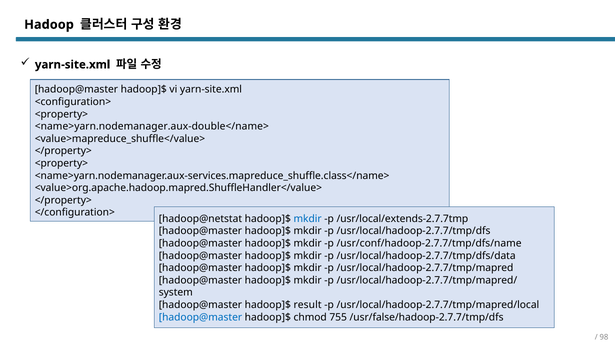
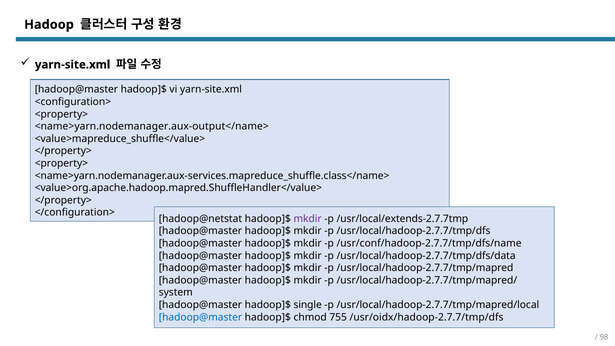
<name>yarn.nodemanager.aux-double</name>: <name>yarn.nodemanager.aux-double</name> -> <name>yarn.nodemanager.aux-output</name>
mkdir at (308, 219) colour: blue -> purple
result: result -> single
/usr/false/hadoop-2.7.7/tmp/dfs: /usr/false/hadoop-2.7.7/tmp/dfs -> /usr/oidx/hadoop-2.7.7/tmp/dfs
